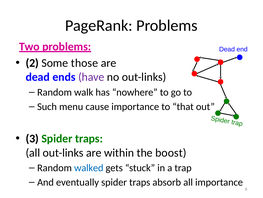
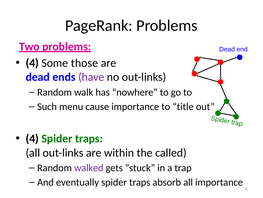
2 at (32, 63): 2 -> 4
that: that -> title
3 at (32, 138): 3 -> 4
boost: boost -> called
walked colour: blue -> purple
